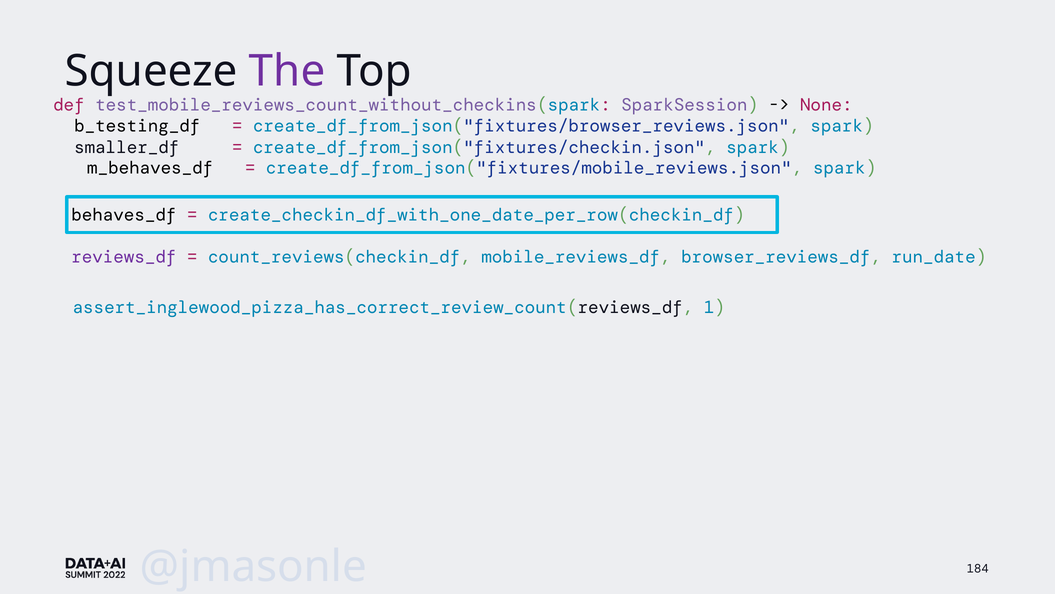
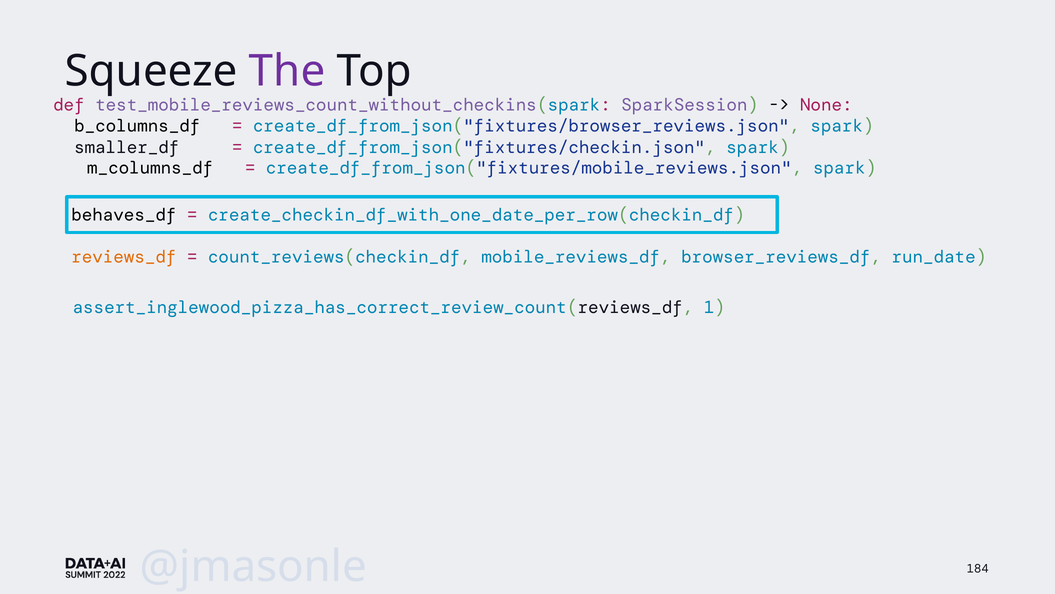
b_testing_df: b_testing_df -> b_columns_df
m_behaves_df: m_behaves_df -> m_columns_df
reviews_df colour: purple -> orange
